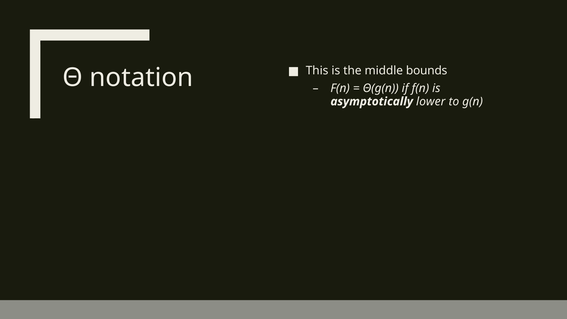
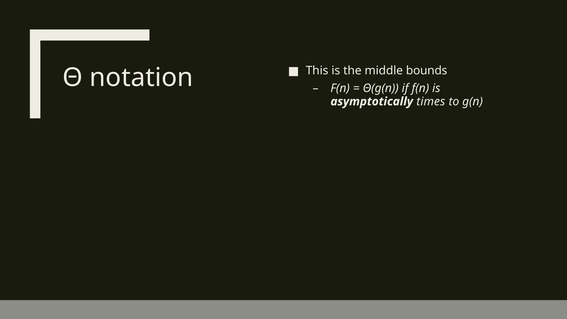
lower: lower -> times
